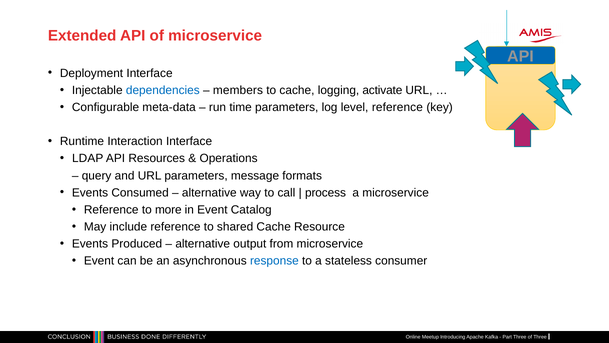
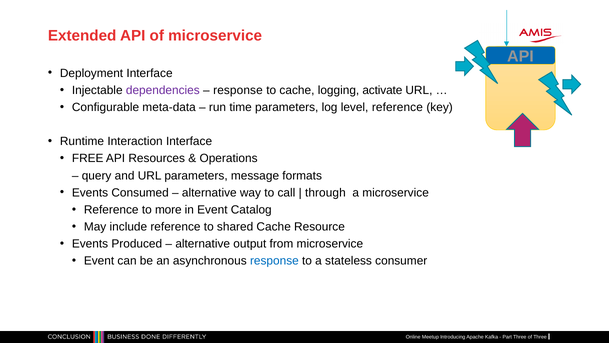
dependencies colour: blue -> purple
members at (238, 90): members -> response
LDAP: LDAP -> FREE
process: process -> through
